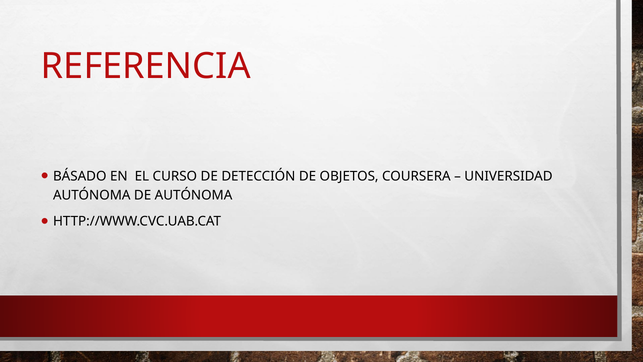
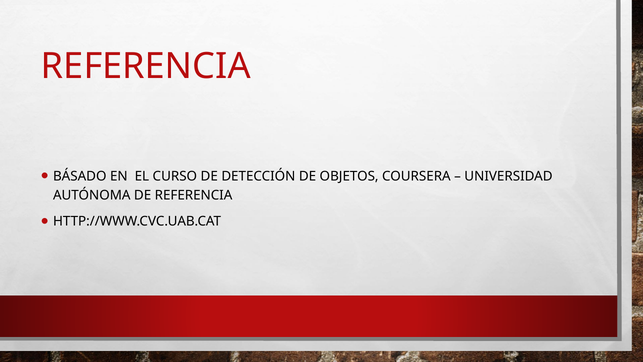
DE AUTÓNOMA: AUTÓNOMA -> REFERENCIA
